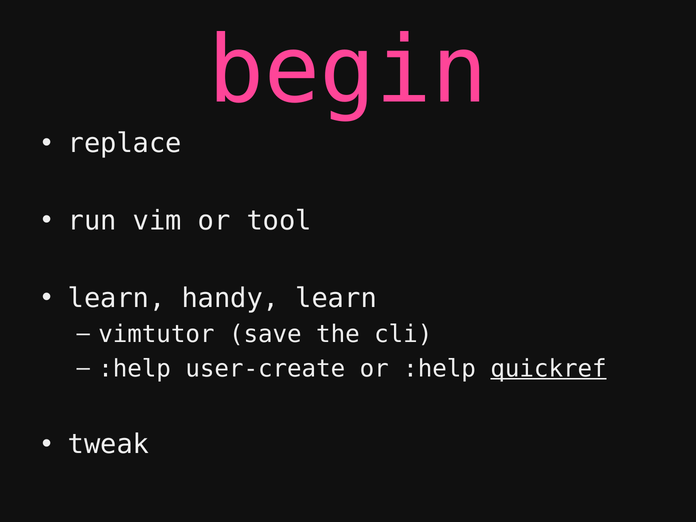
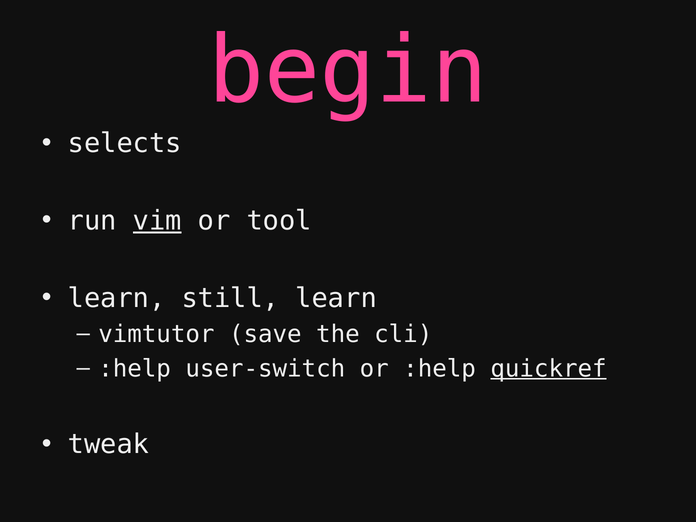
replace: replace -> selects
vim underline: none -> present
handy: handy -> still
user-create: user-create -> user-switch
